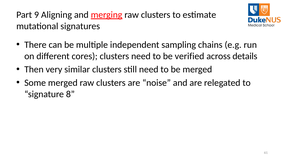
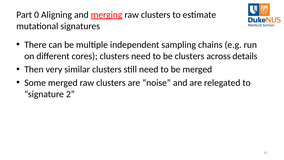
9: 9 -> 0
be verified: verified -> clusters
8: 8 -> 2
